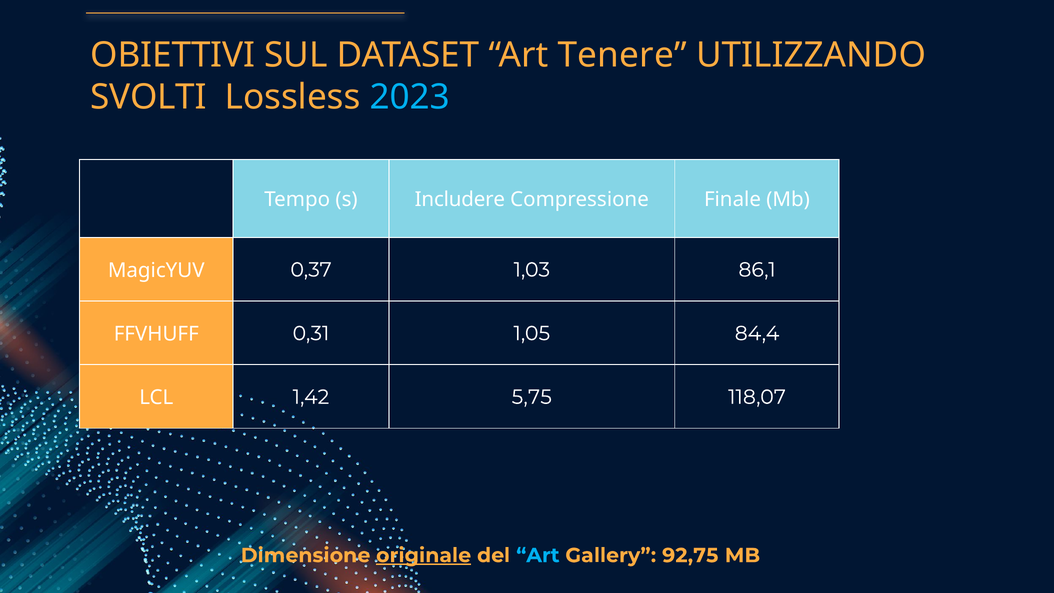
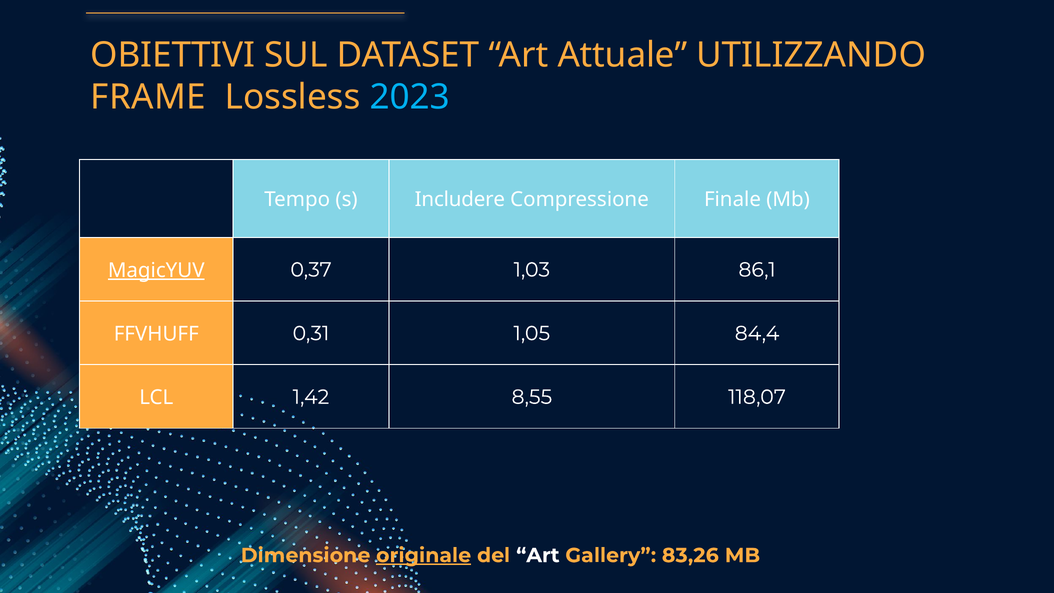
Tenere: Tenere -> Attuale
SVOLTI: SVOLTI -> FRAME
MagicYUV underline: none -> present
5,75: 5,75 -> 8,55
Art at (538, 555) colour: light blue -> white
92,75: 92,75 -> 83,26
